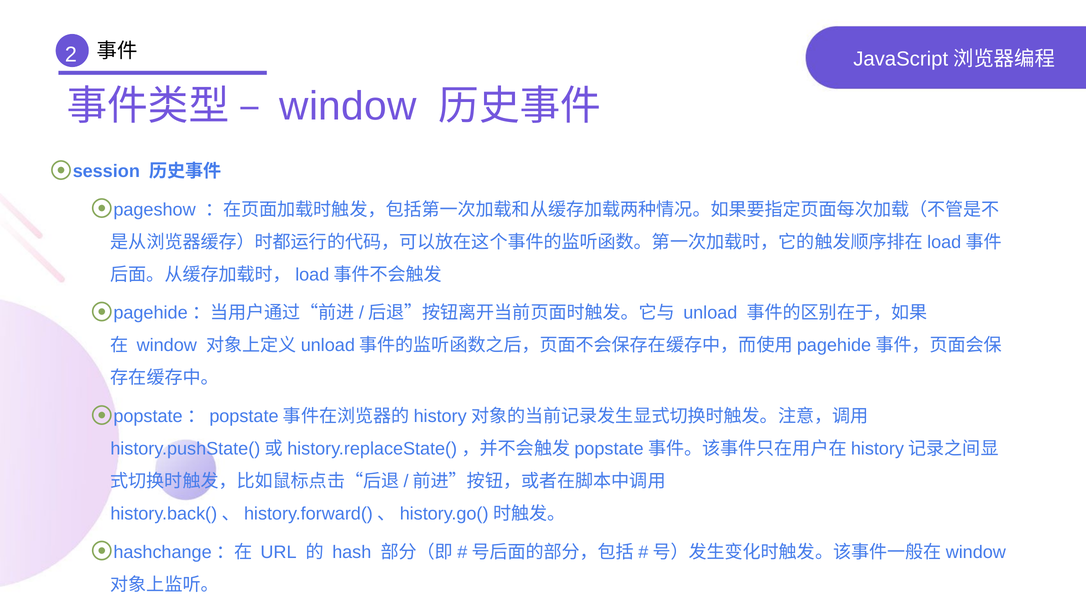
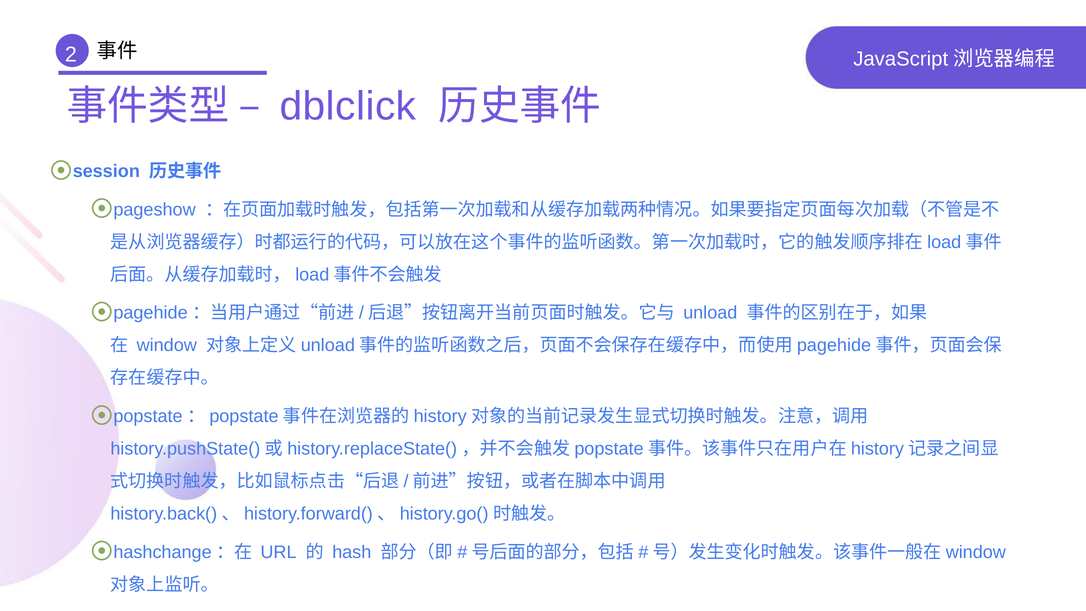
window at (348, 106): window -> dblclick
